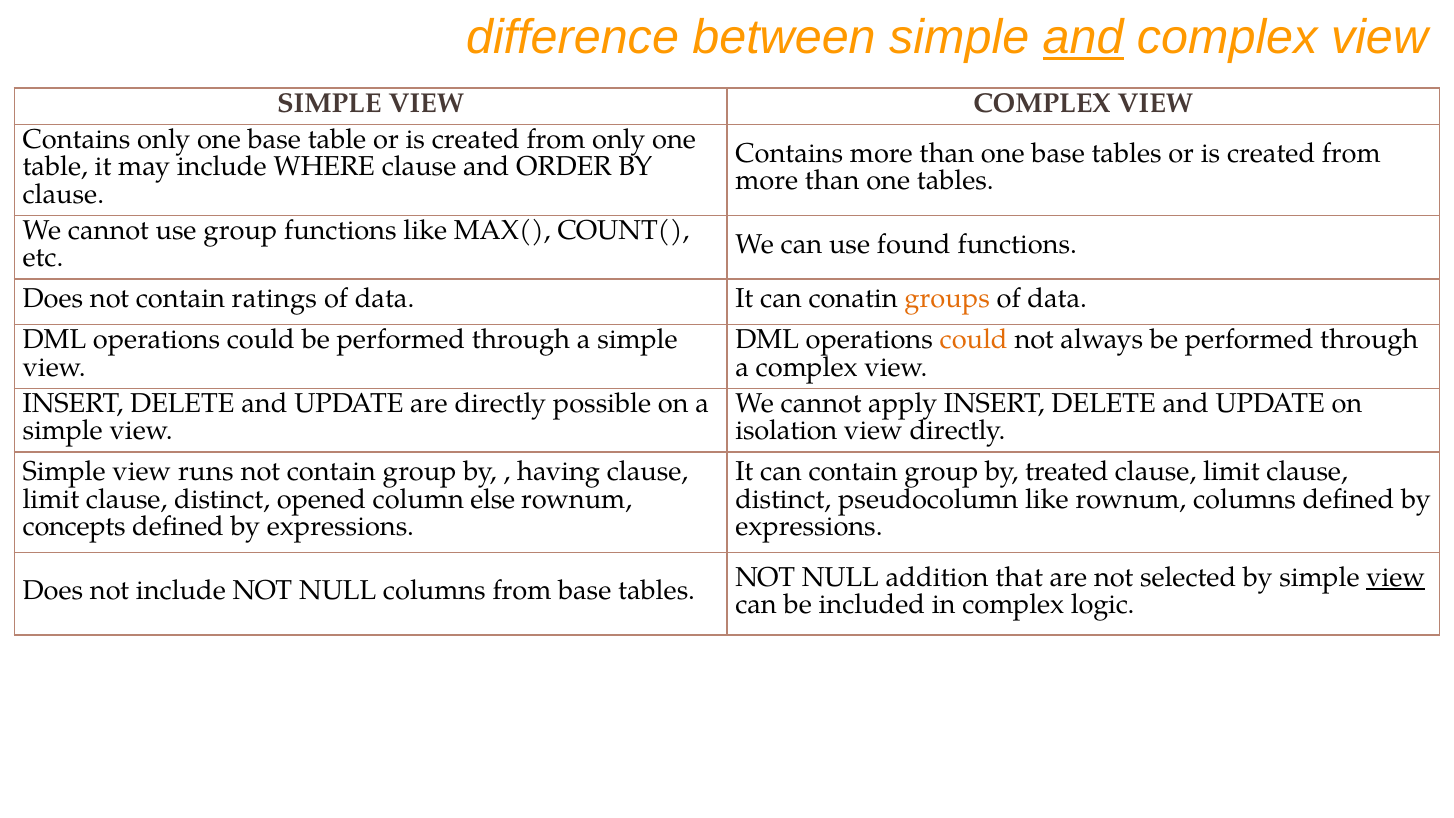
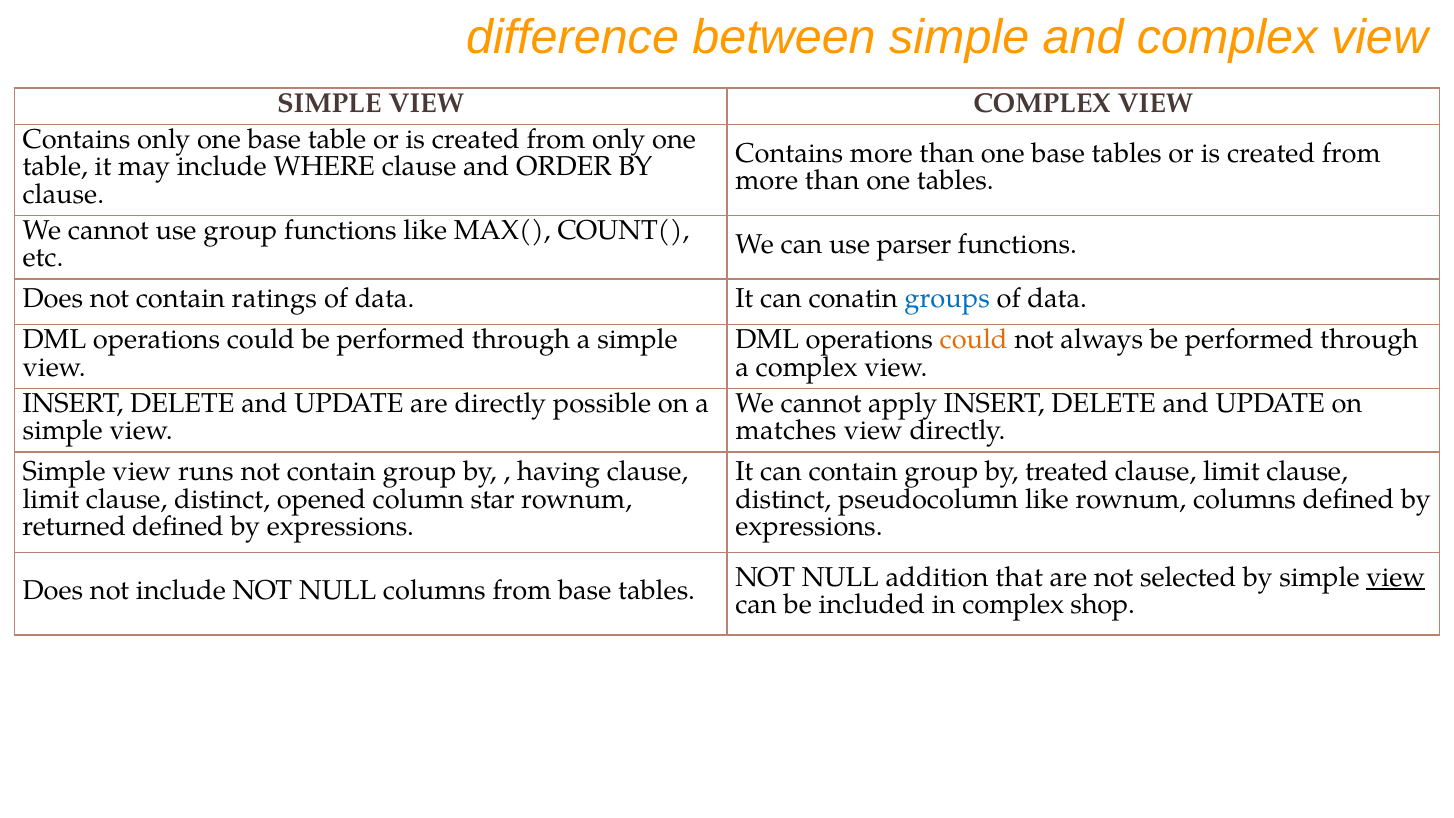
and at (1083, 38) underline: present -> none
found: found -> parser
groups colour: orange -> blue
isolation: isolation -> matches
else: else -> star
concepts: concepts -> returned
logic: logic -> shop
